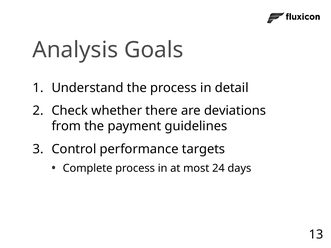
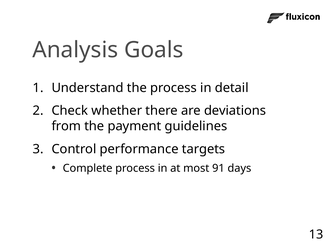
24: 24 -> 91
